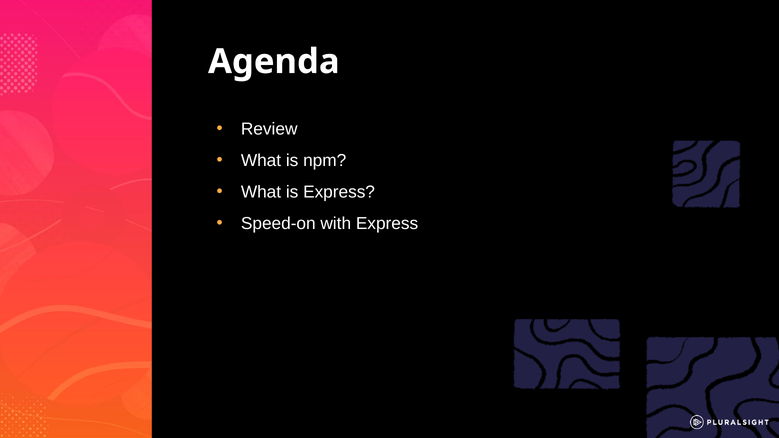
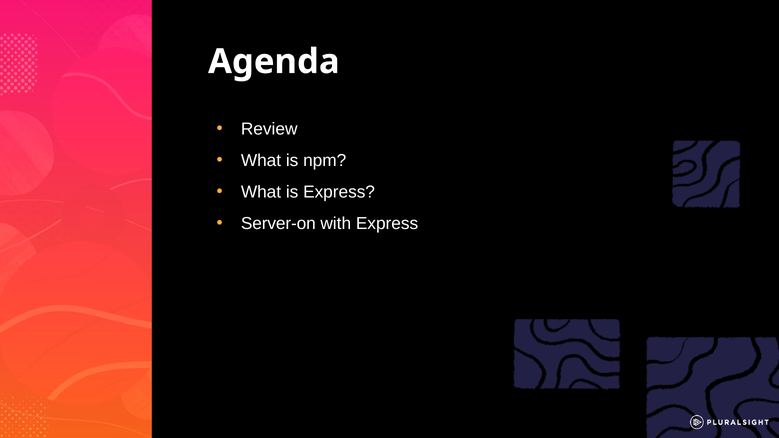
Speed-on: Speed-on -> Server-on
